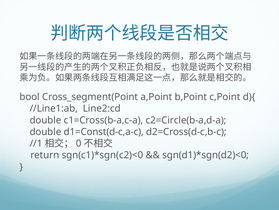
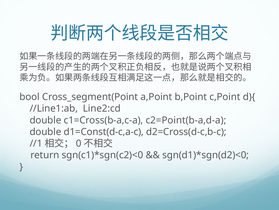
c2=Circle(b-a,d-a: c2=Circle(b-a,d-a -> c2=Point(b-a,d-a
